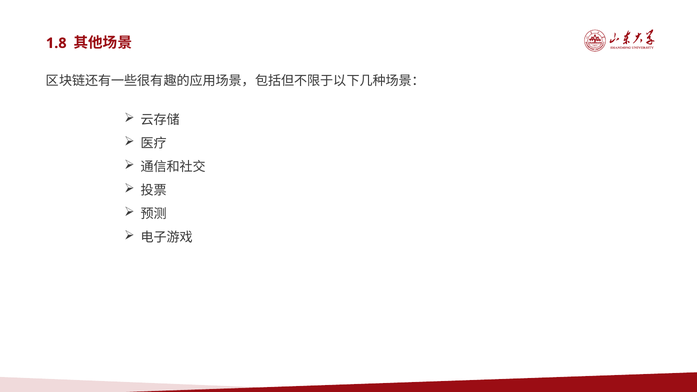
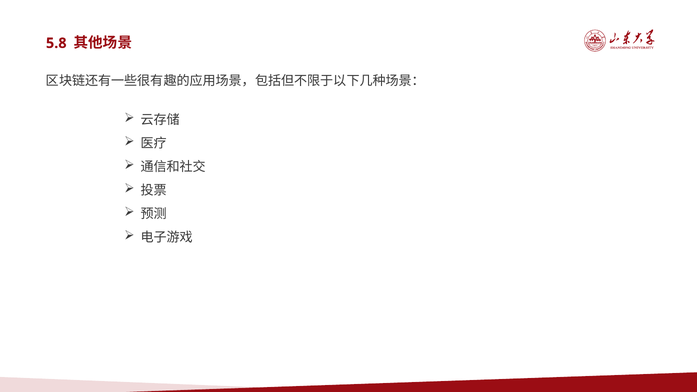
1.8: 1.8 -> 5.8
